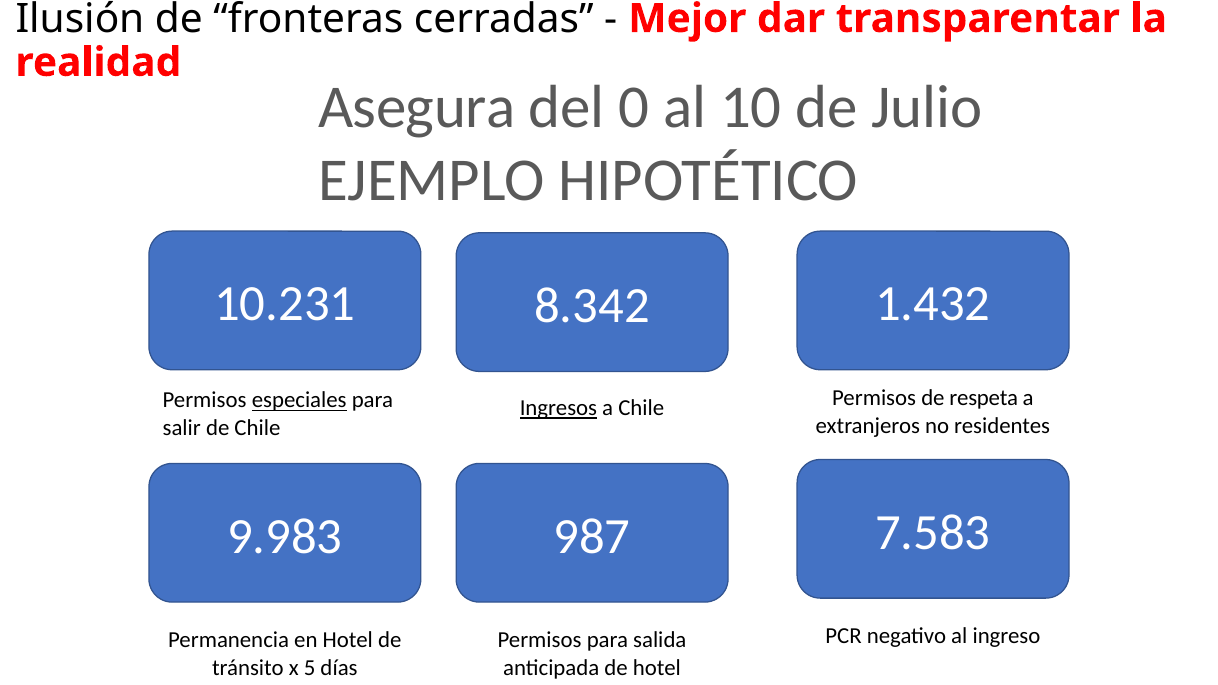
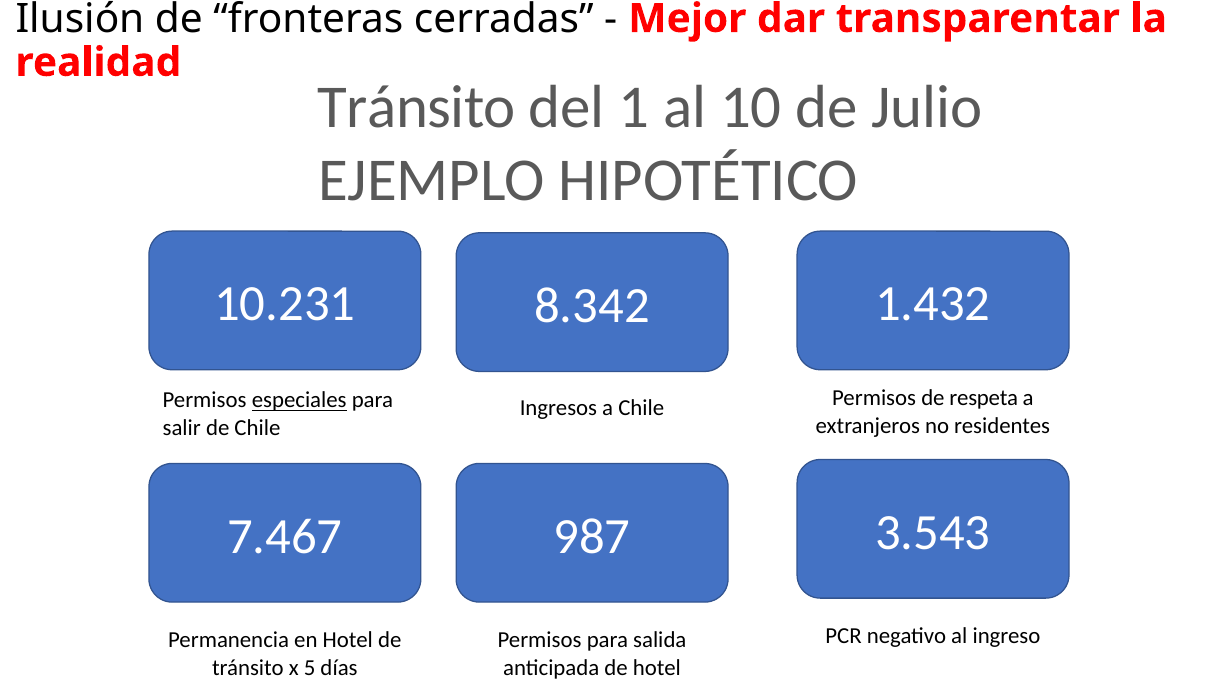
Asegura at (417, 107): Asegura -> Tránsito
0: 0 -> 1
Ingresos underline: present -> none
7.583: 7.583 -> 3.543
9.983: 9.983 -> 7.467
